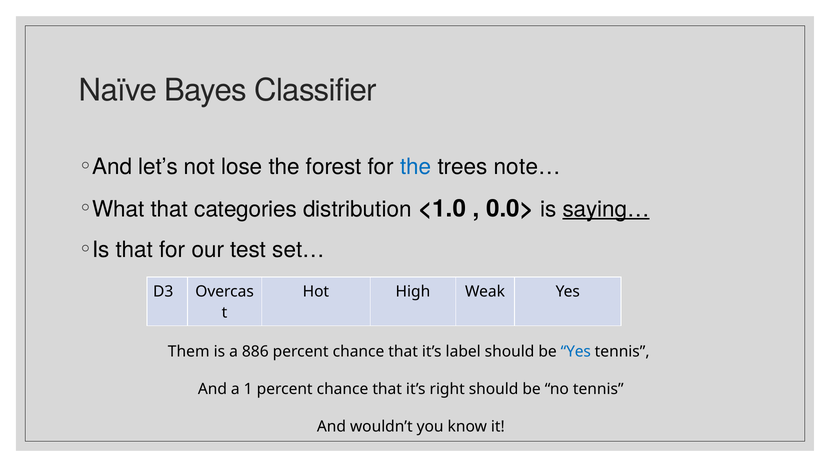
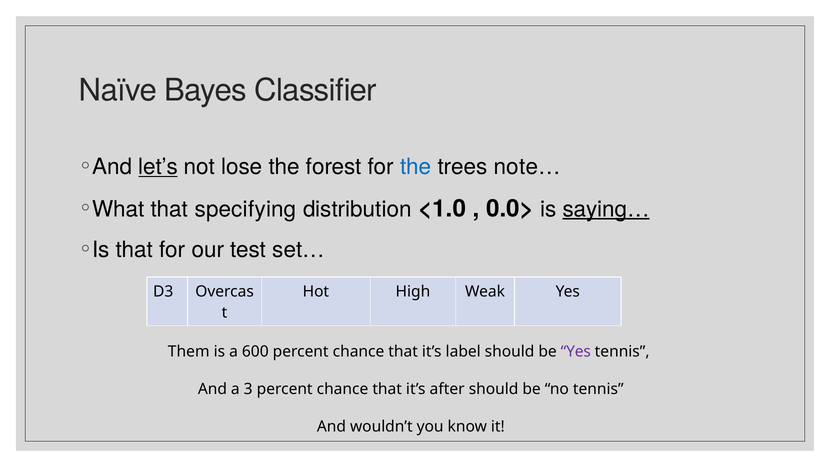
let’s underline: none -> present
categories: categories -> specifying
886: 886 -> 600
Yes at (576, 352) colour: blue -> purple
1: 1 -> 3
right: right -> after
